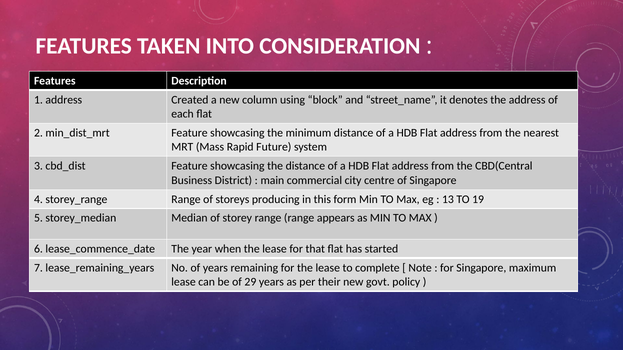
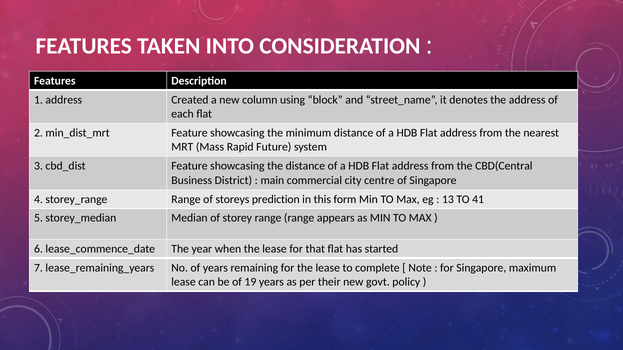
producing: producing -> prediction
19: 19 -> 41
29: 29 -> 19
